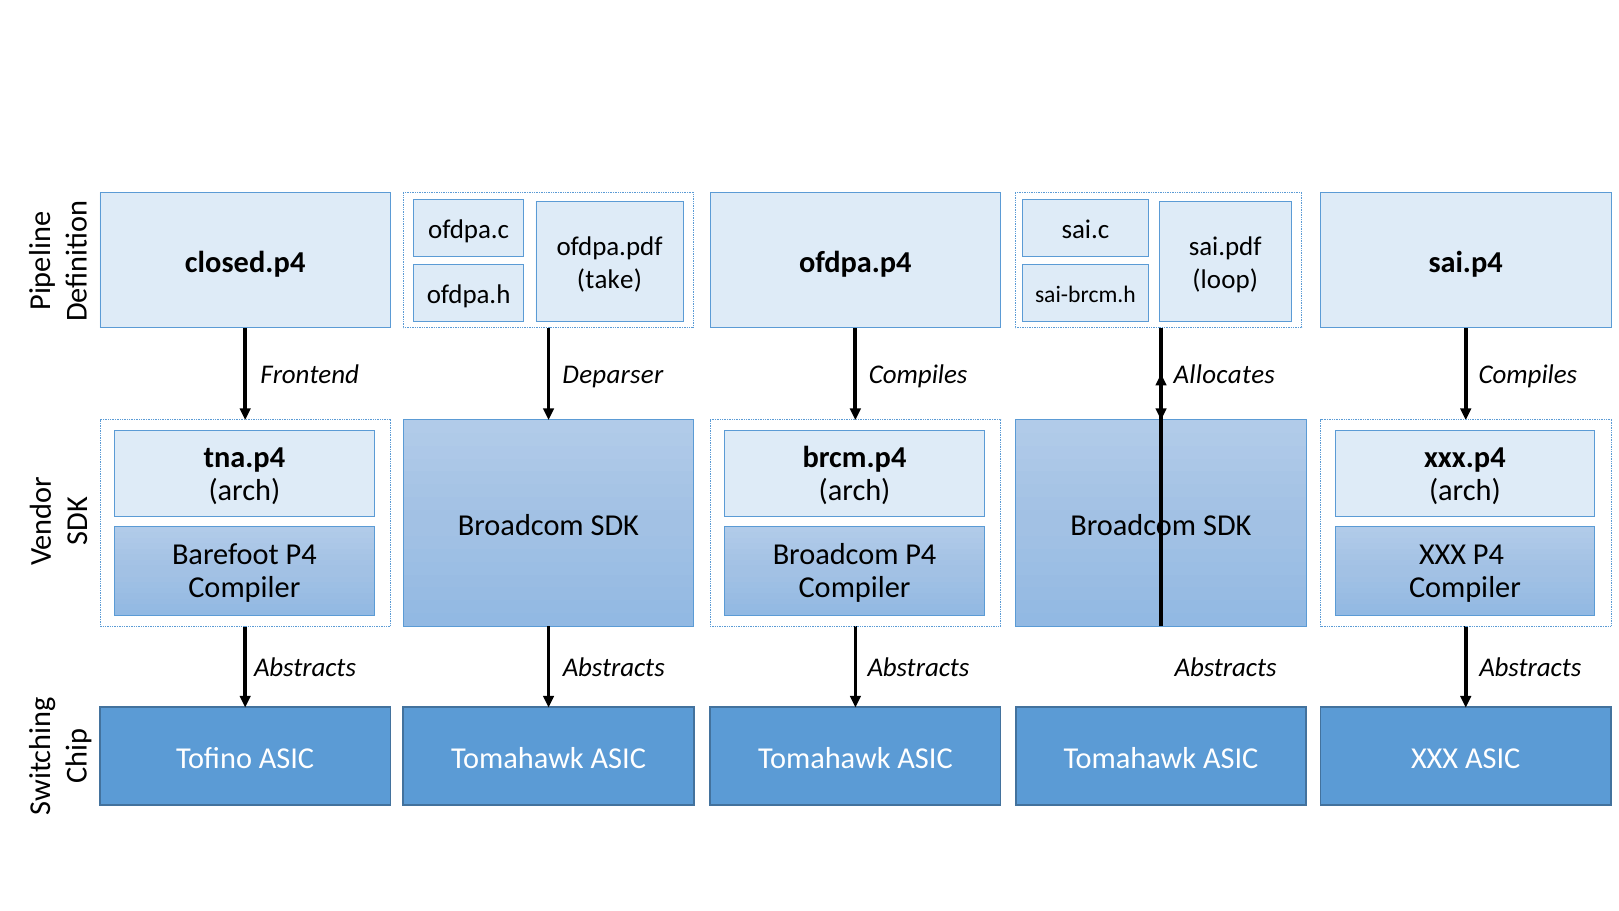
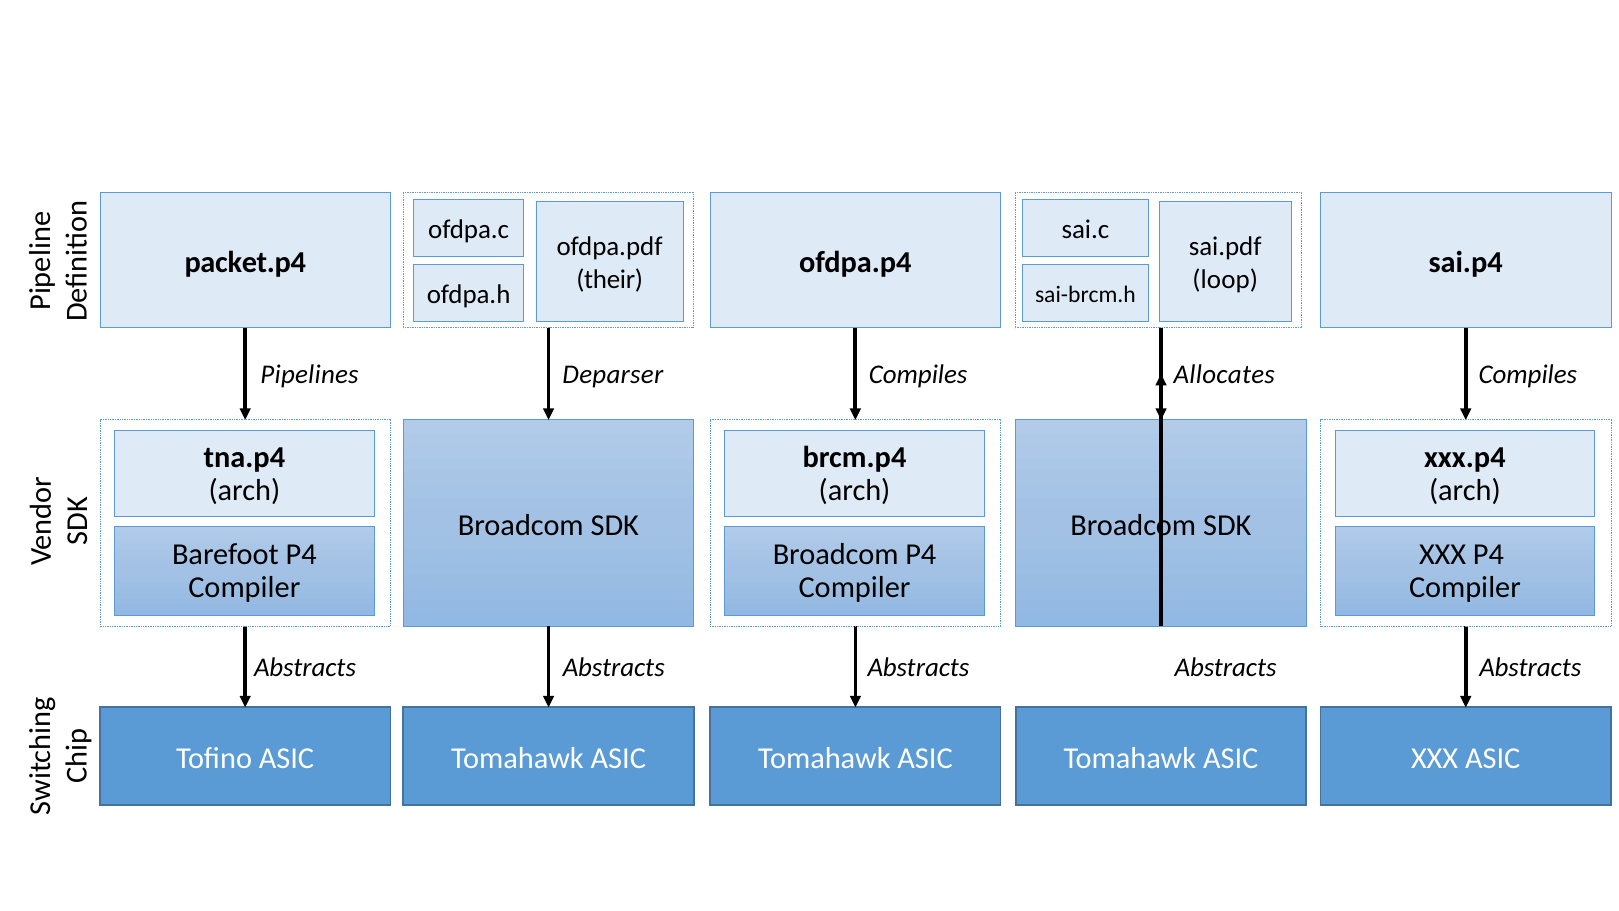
closed.p4: closed.p4 -> packet.p4
take: take -> their
Frontend: Frontend -> Pipelines
